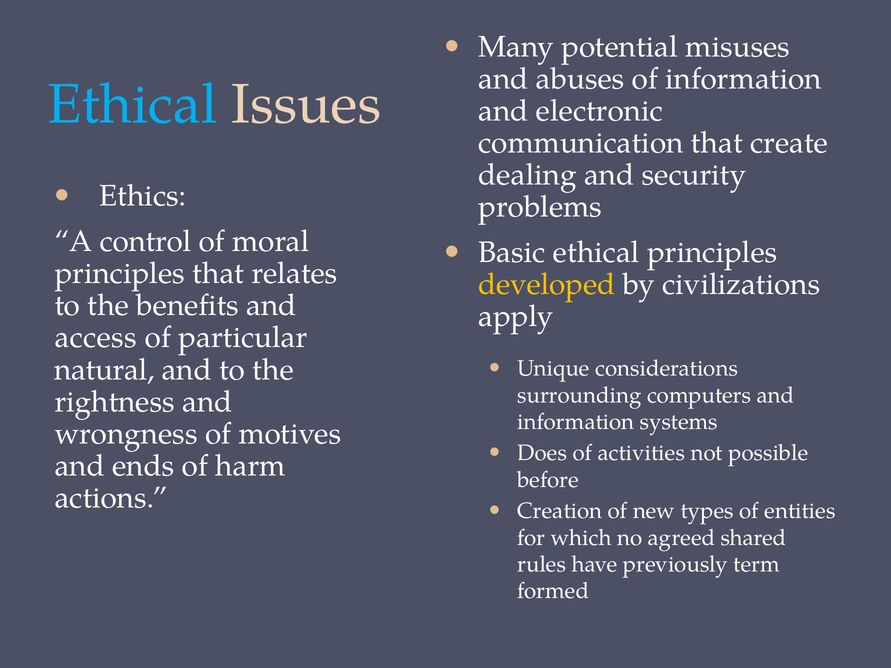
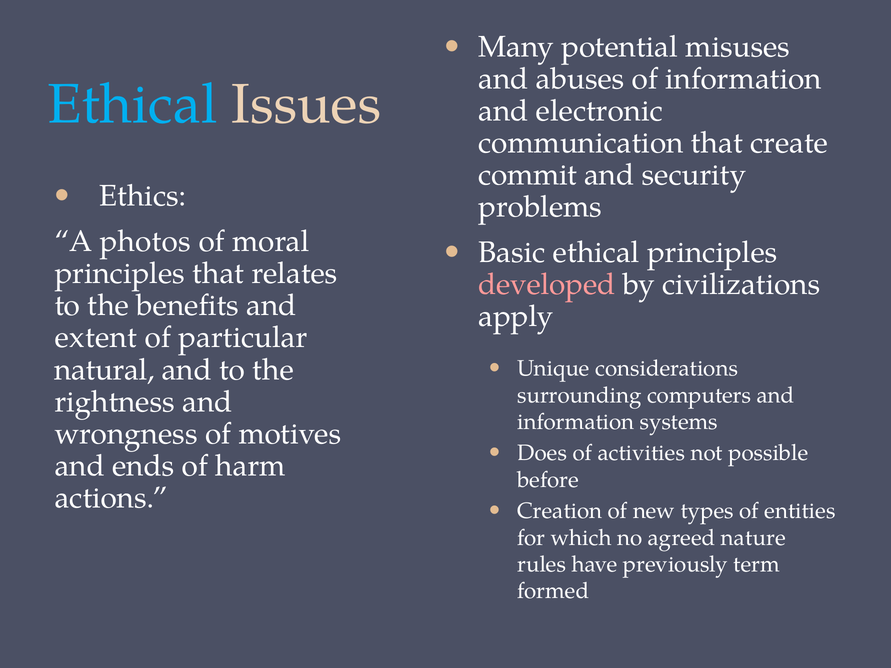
dealing: dealing -> commit
control: control -> photos
developed colour: yellow -> pink
access: access -> extent
shared: shared -> nature
